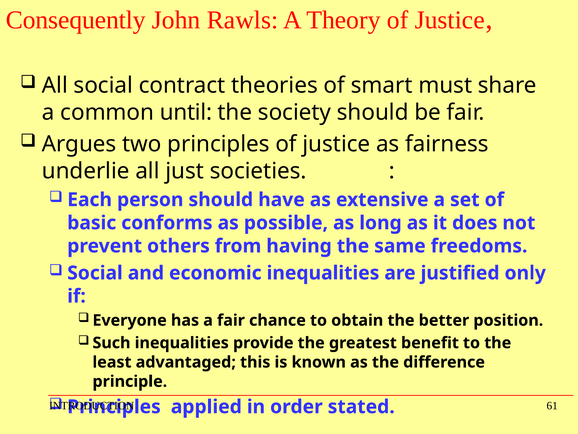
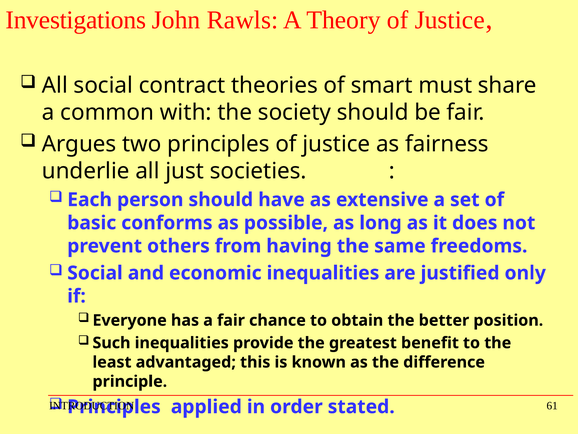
Consequently: Consequently -> Investigations
until: until -> with
